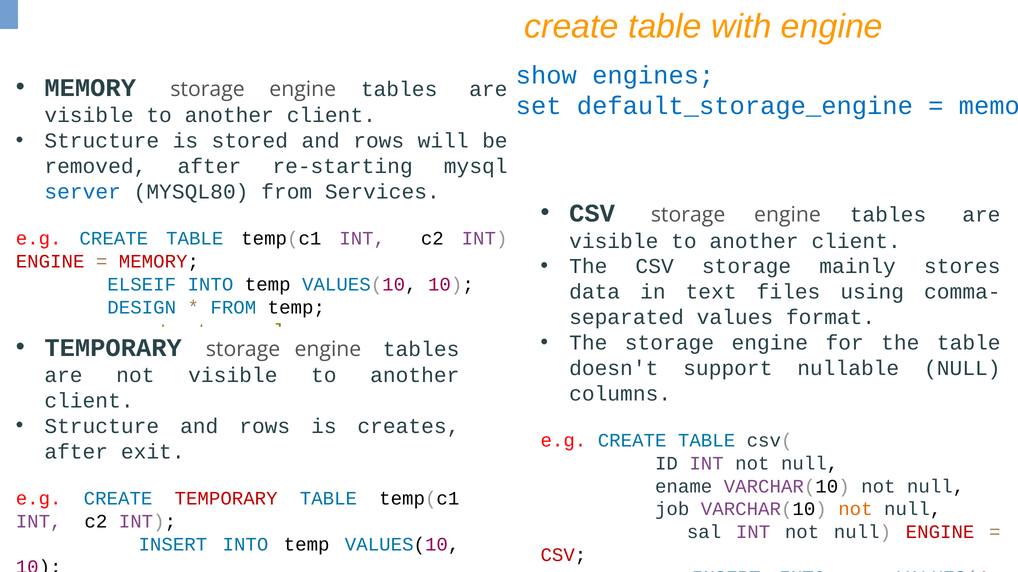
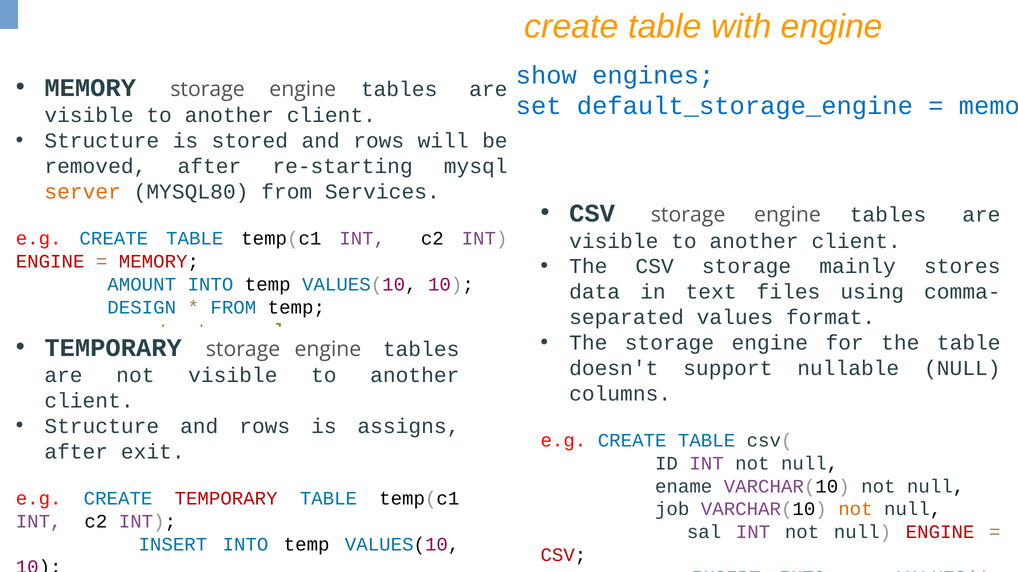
server at (83, 192) colour: blue -> orange
ELSEIF: ELSEIF -> AMOUNT
creates: creates -> assigns
